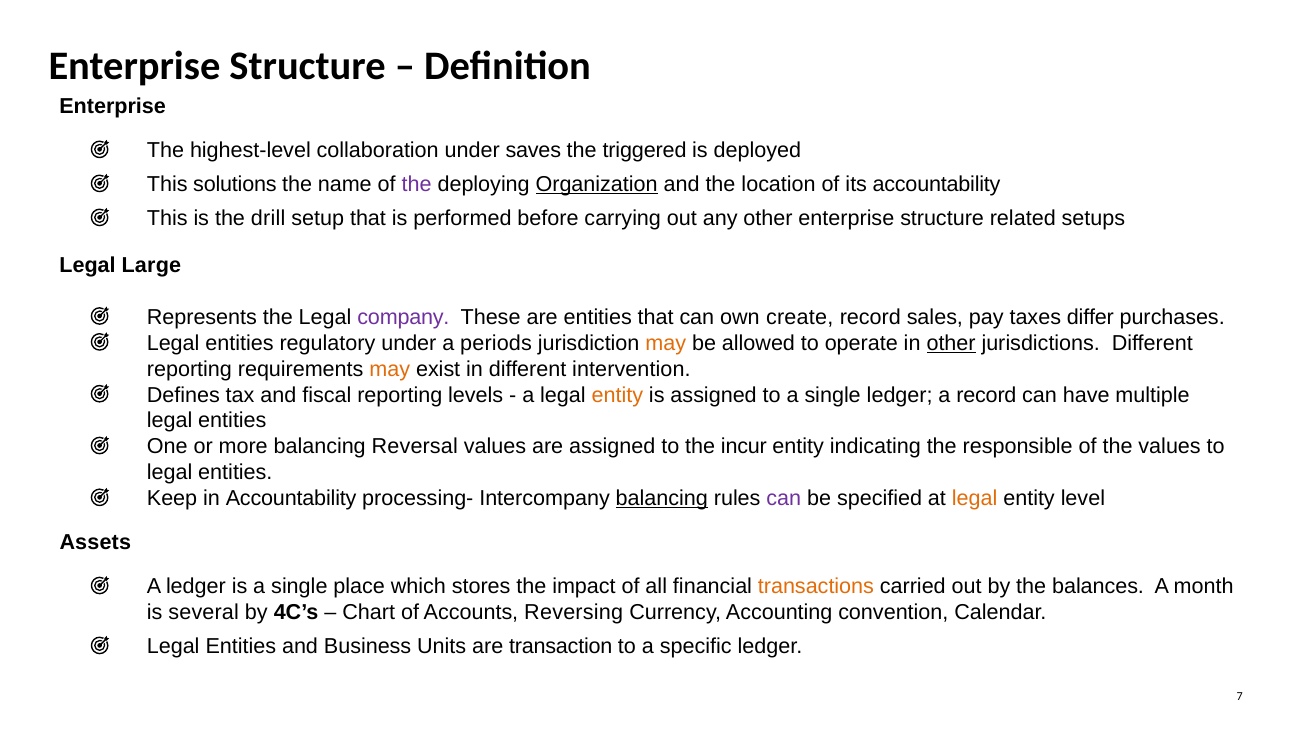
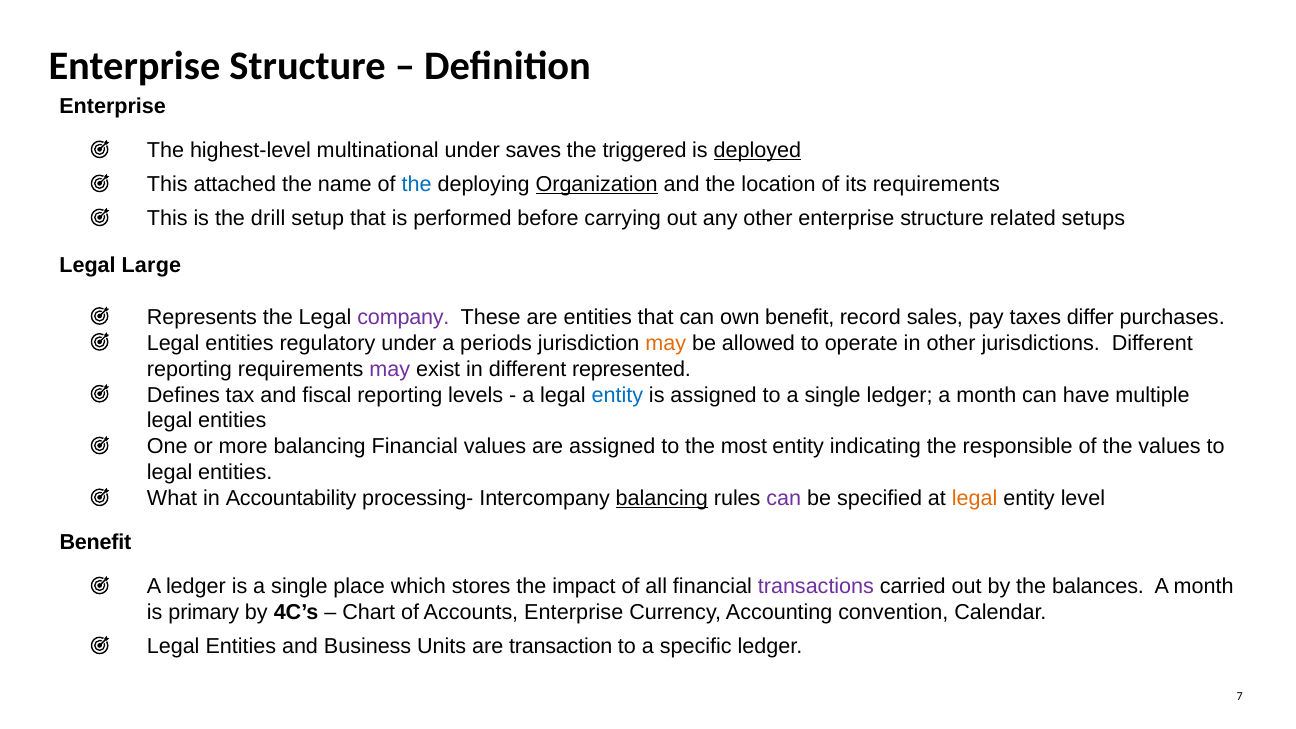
collaboration: collaboration -> multinational
deployed underline: none -> present
solutions: solutions -> attached
the at (417, 185) colour: purple -> blue
its accountability: accountability -> requirements
own create: create -> benefit
other at (951, 343) underline: present -> none
may at (390, 369) colour: orange -> purple
intervention: intervention -> represented
entity at (617, 395) colour: orange -> blue
ledger a record: record -> month
balancing Reversal: Reversal -> Financial
incur: incur -> most
Keep: Keep -> What
Assets at (95, 543): Assets -> Benefit
transactions colour: orange -> purple
several: several -> primary
Accounts Reversing: Reversing -> Enterprise
